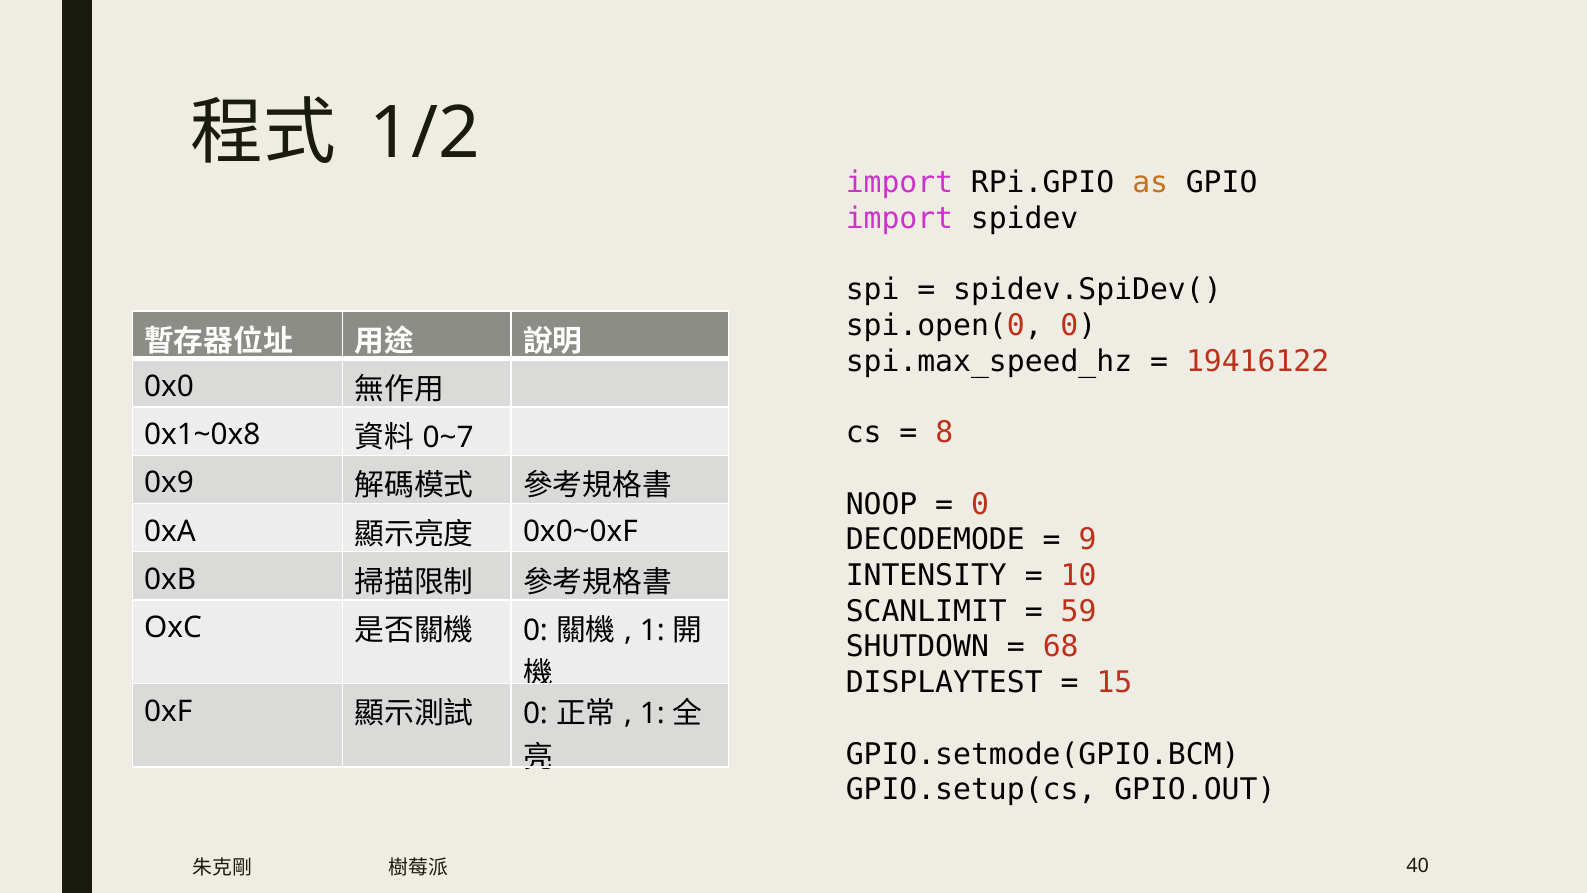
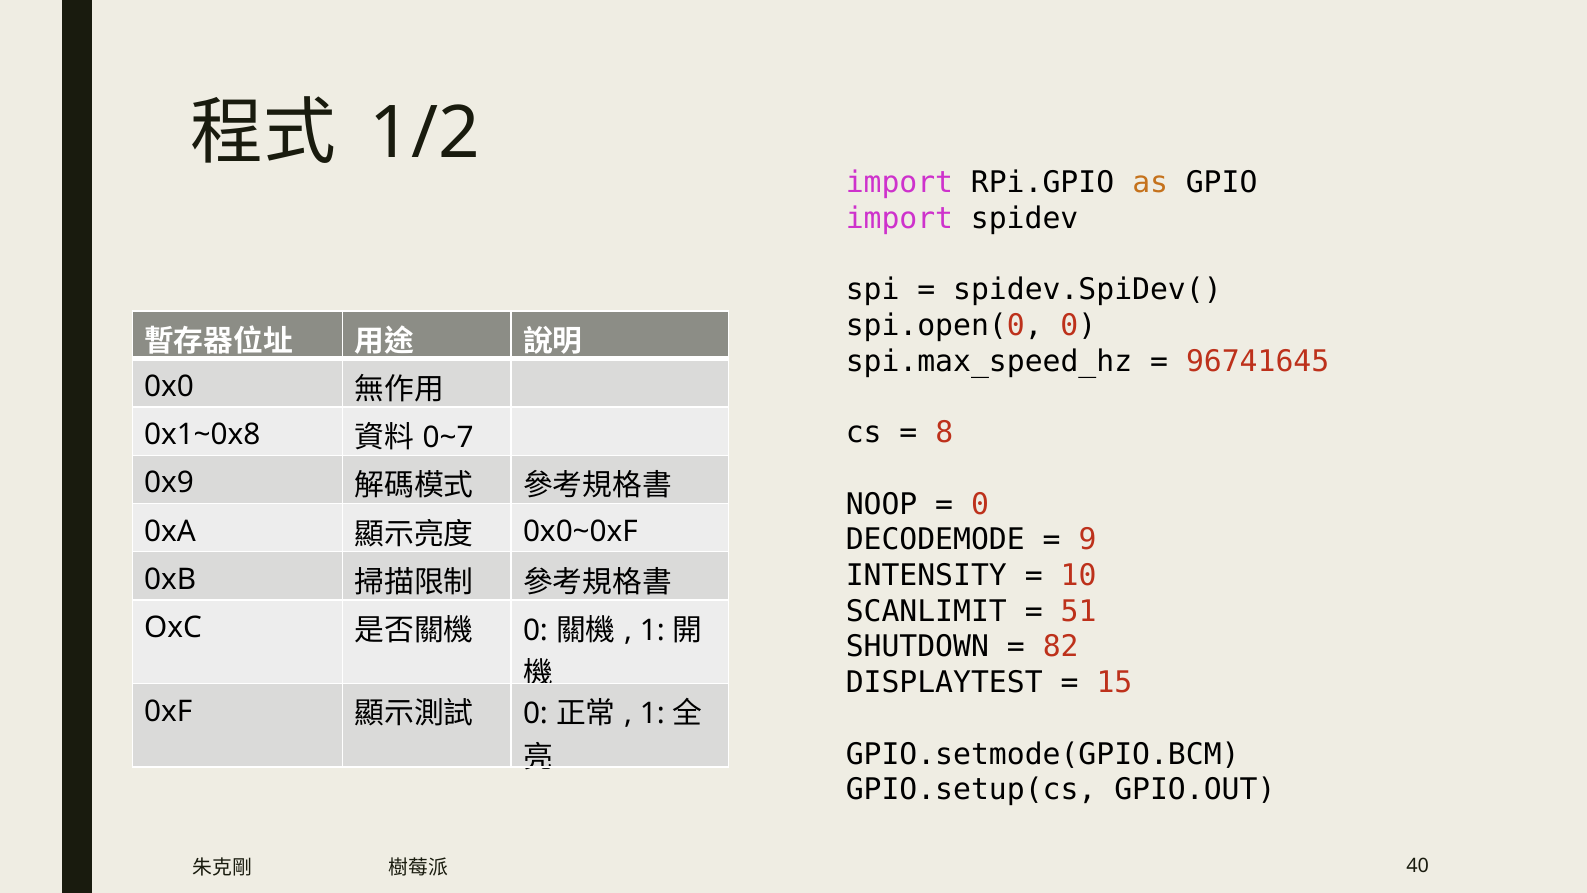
19416122: 19416122 -> 96741645
59: 59 -> 51
68: 68 -> 82
